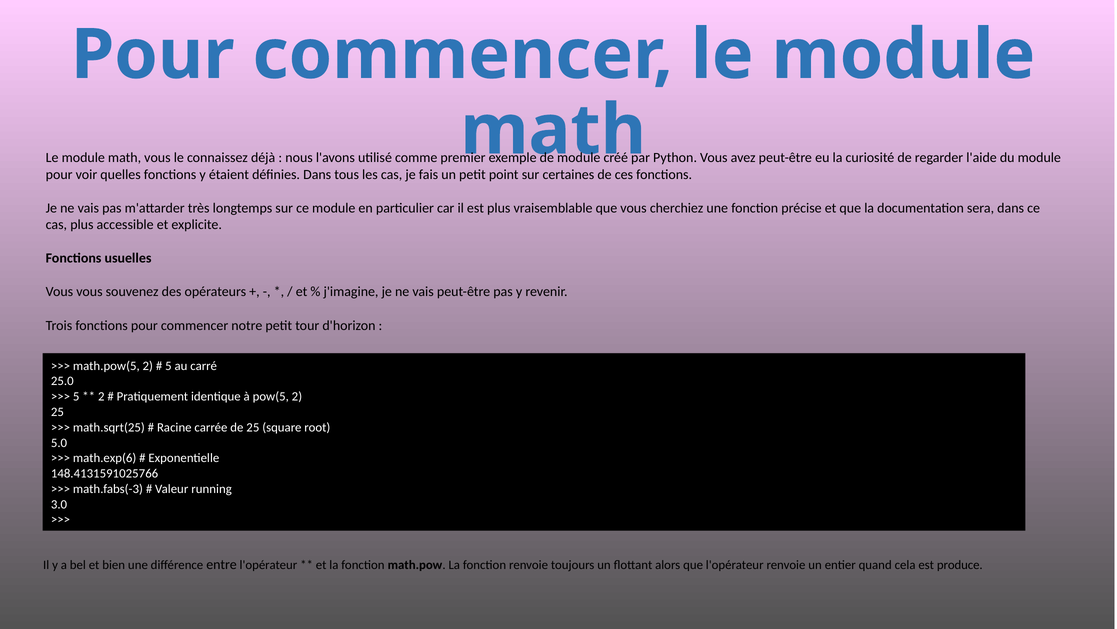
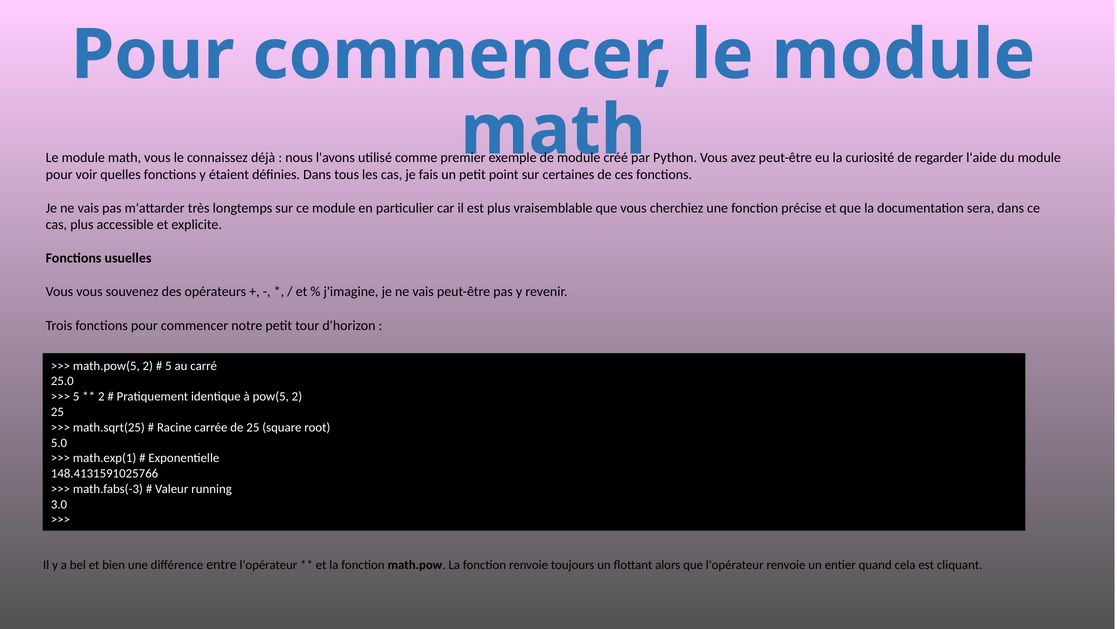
math.exp(6: math.exp(6 -> math.exp(1
produce: produce -> cliquant
